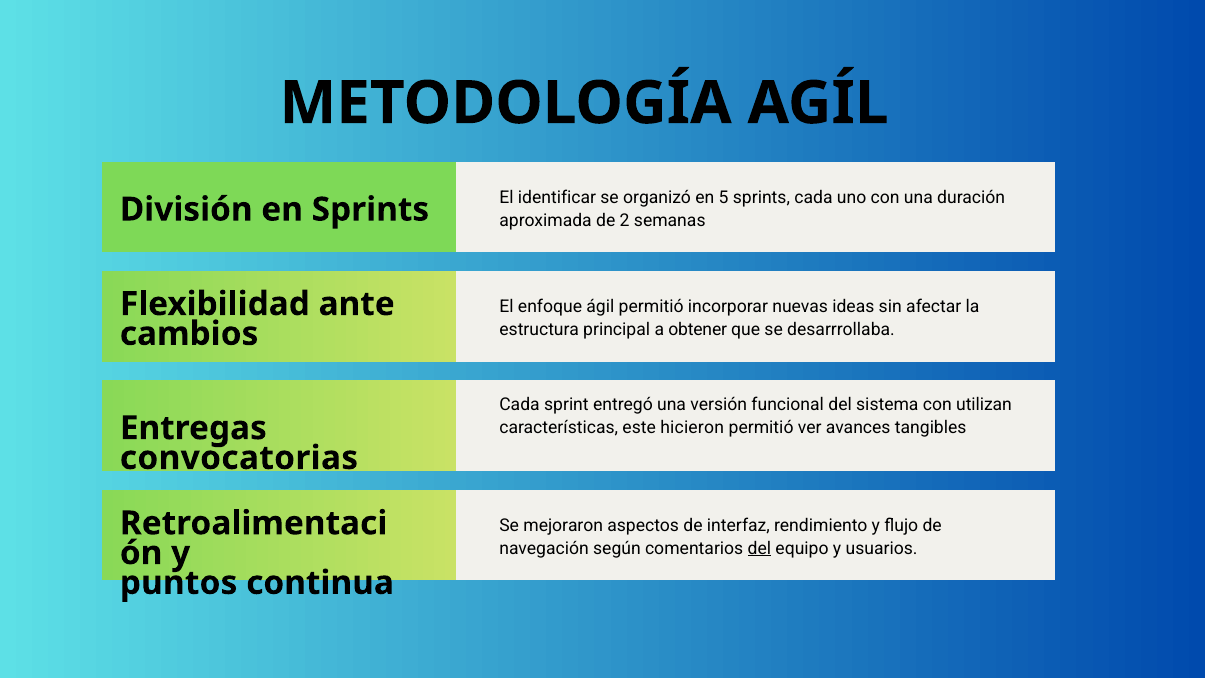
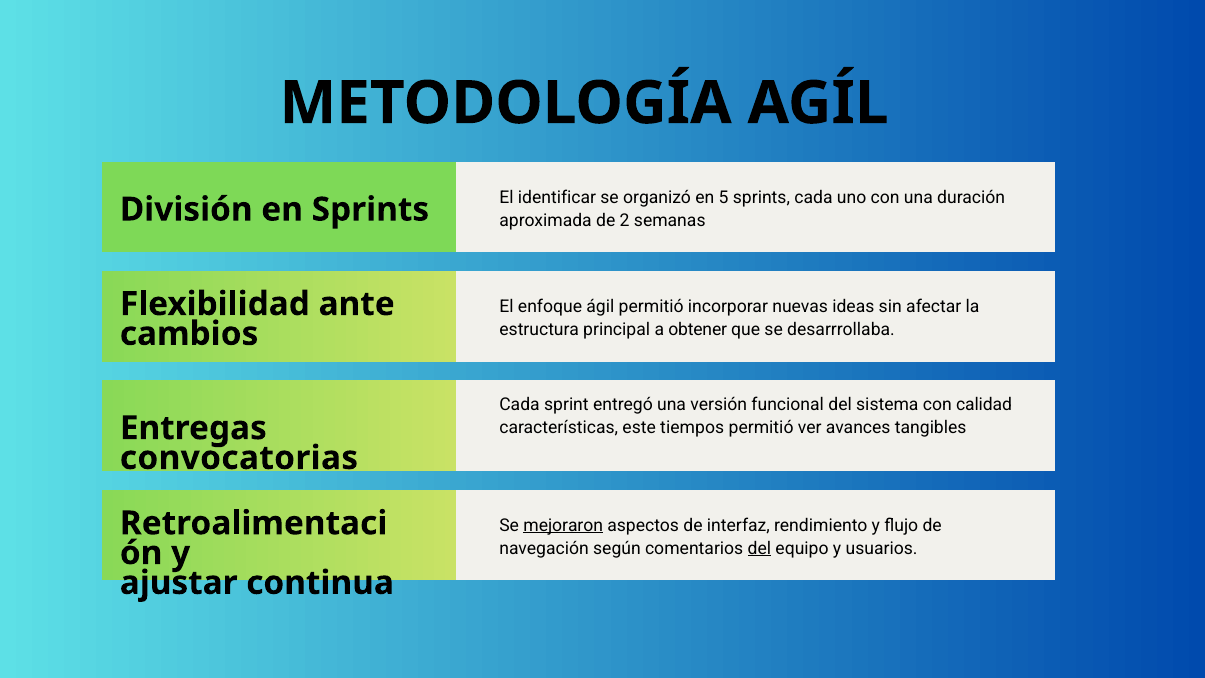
utilizan: utilizan -> calidad
hicieron: hicieron -> tiempos
mejoraron underline: none -> present
puntos: puntos -> ajustar
